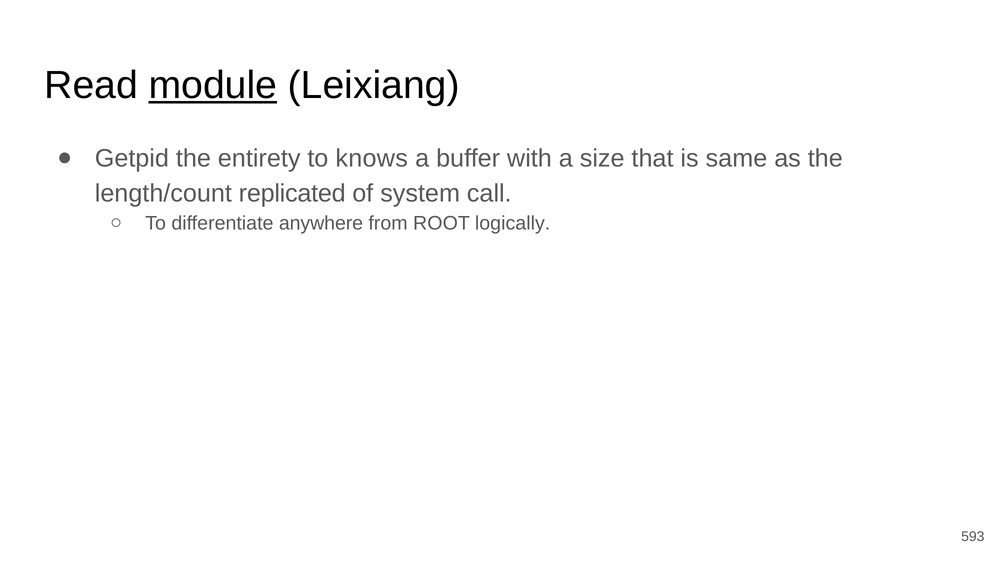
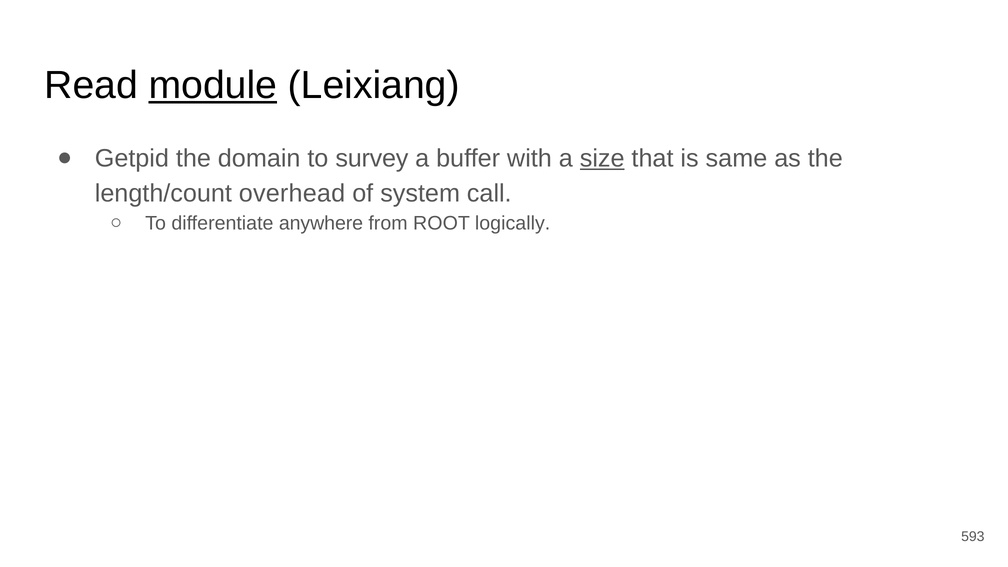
entirety: entirety -> domain
knows: knows -> survey
size underline: none -> present
replicated: replicated -> overhead
